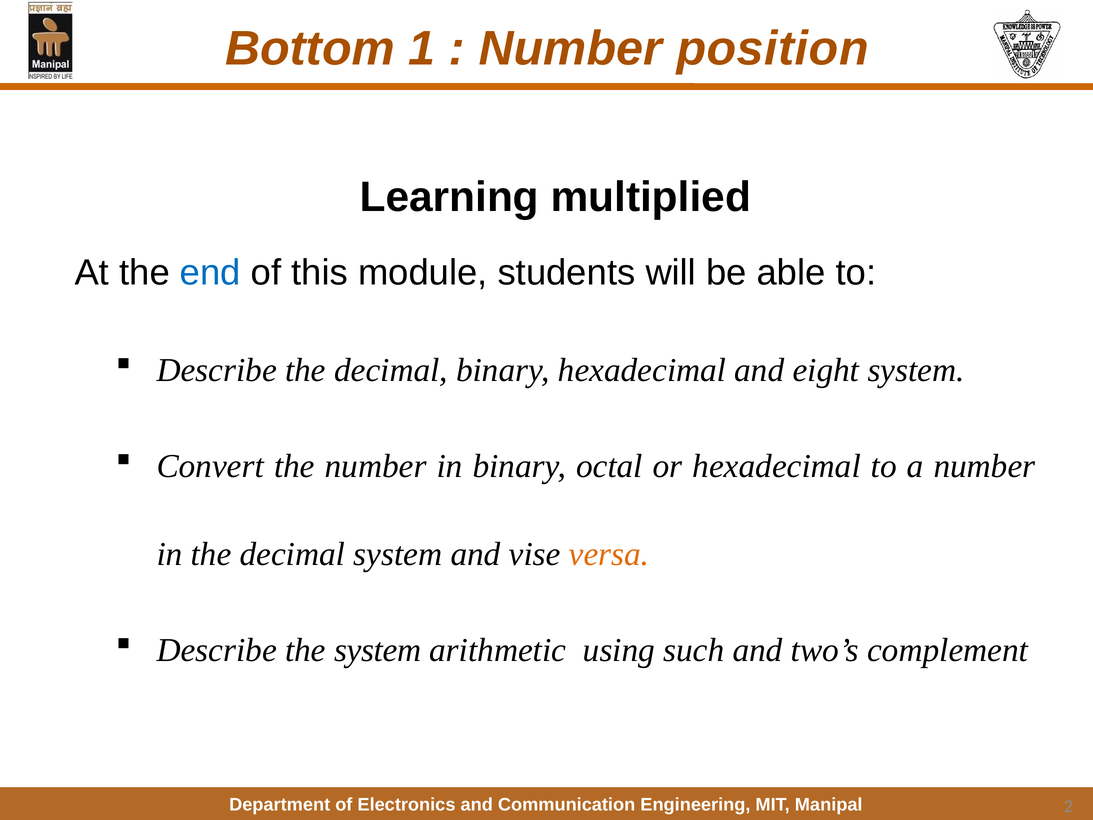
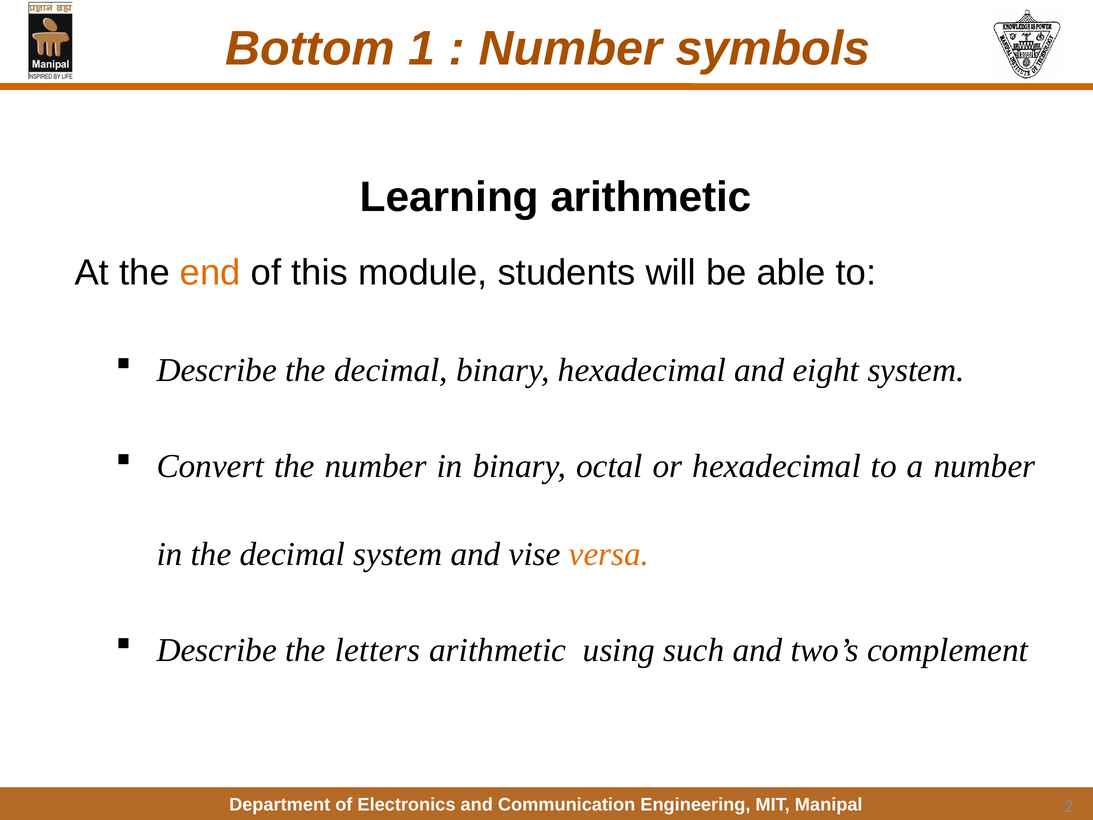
position: position -> symbols
Learning multiplied: multiplied -> arithmetic
end colour: blue -> orange
the system: system -> letters
